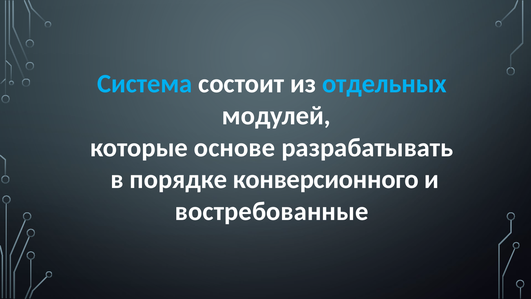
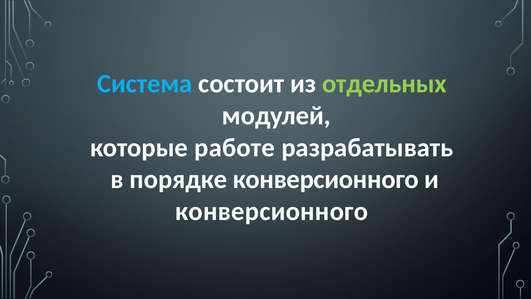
отдельных colour: light blue -> light green
основе: основе -> работе
востребованные at (272, 211): востребованные -> конверсионного
